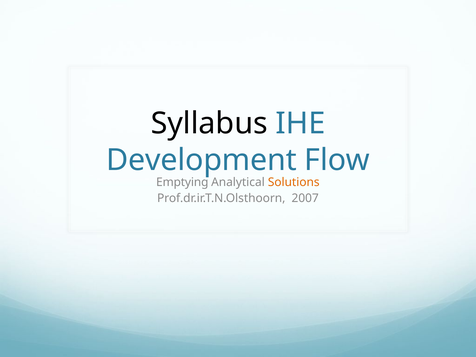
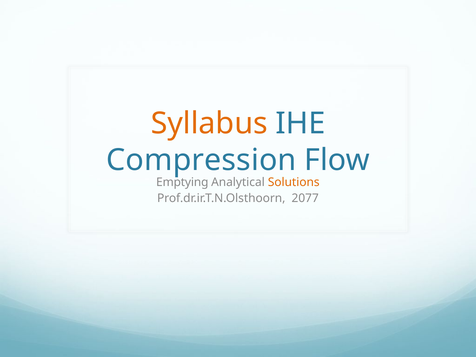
Syllabus colour: black -> orange
Development: Development -> Compression
2007: 2007 -> 2077
